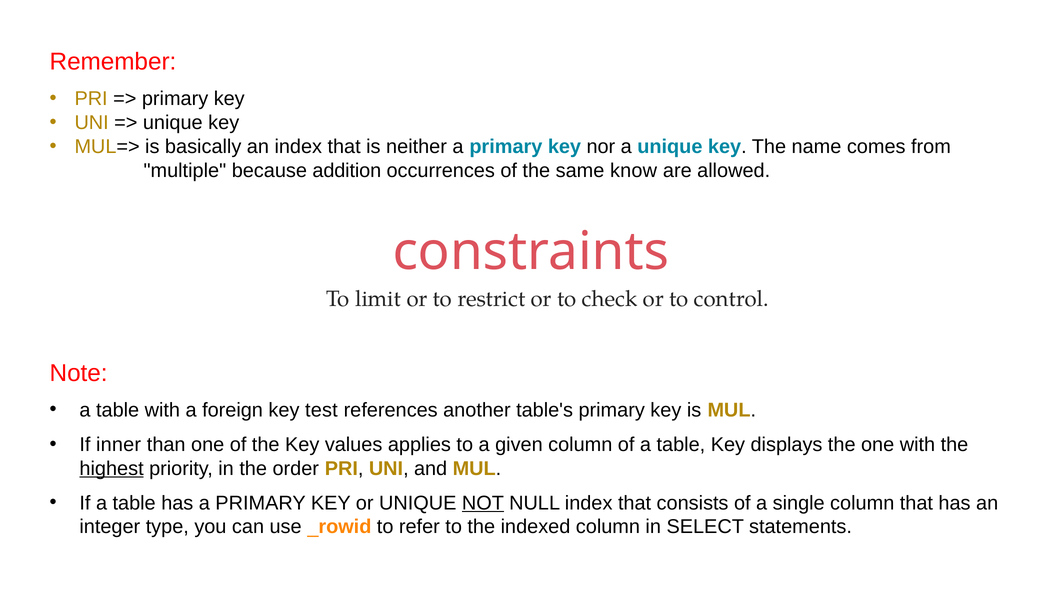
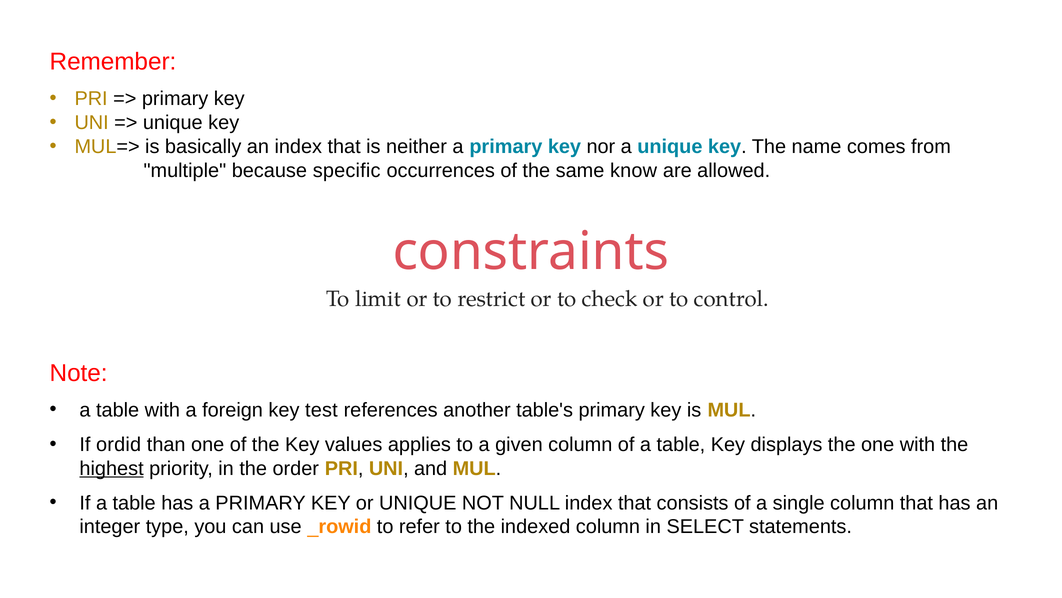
addition: addition -> specific
inner: inner -> ordid
NOT underline: present -> none
